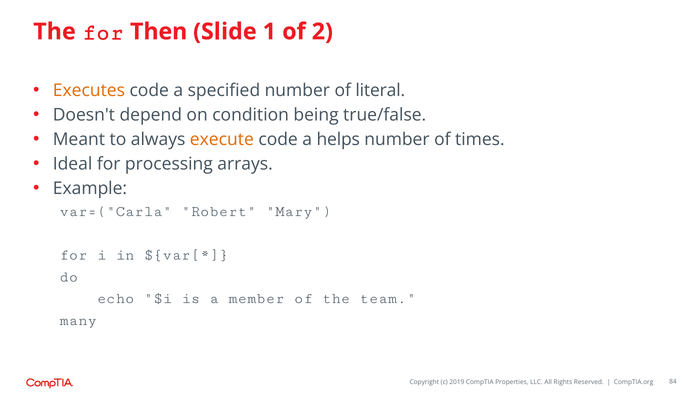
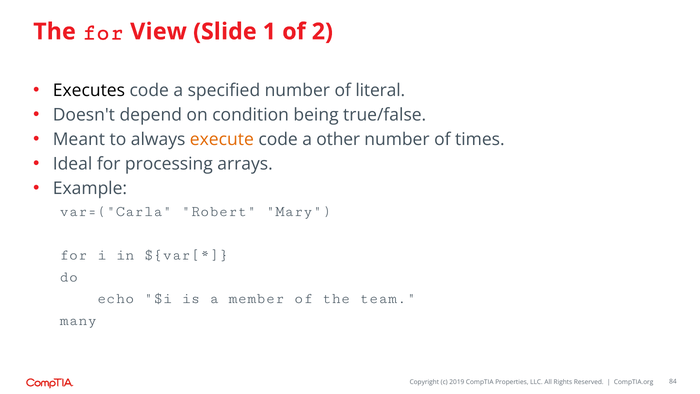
Then: Then -> View
Executes colour: orange -> black
helps: helps -> other
